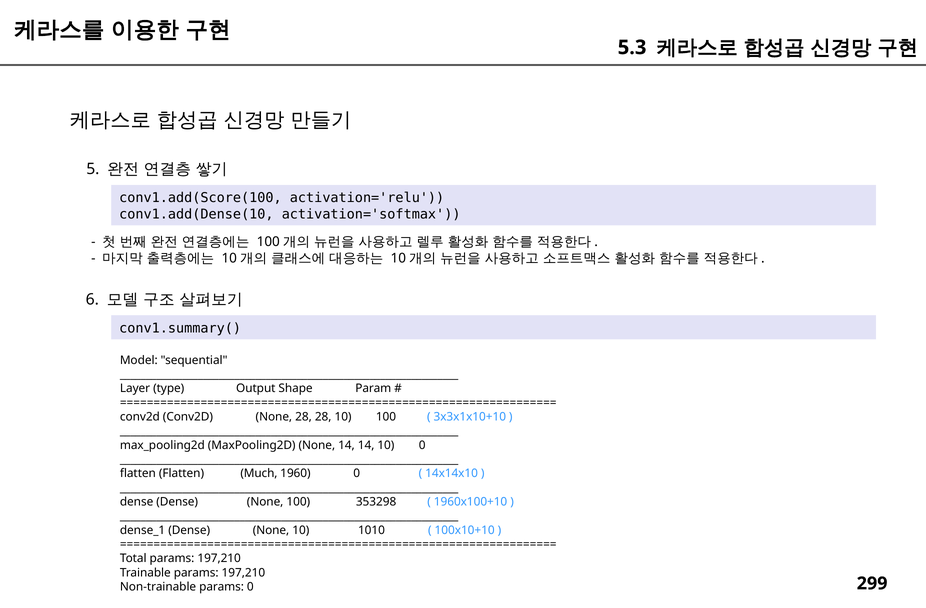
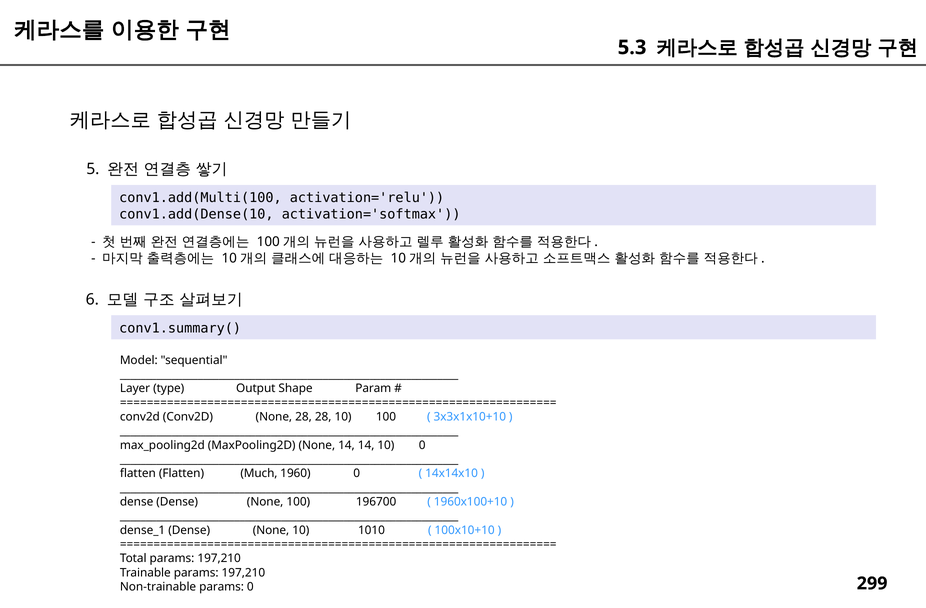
conv1.add(Score(100: conv1.add(Score(100 -> conv1.add(Multi(100
353298: 353298 -> 196700
